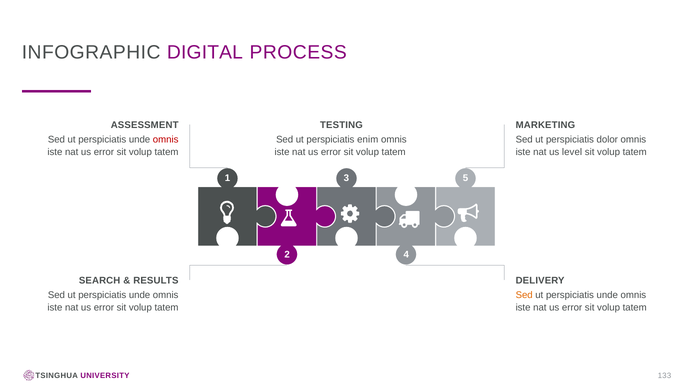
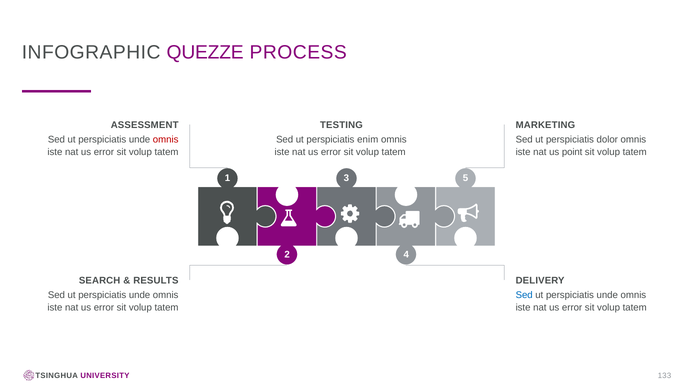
DIGITAL: DIGITAL -> QUEZZE
level: level -> point
Sed at (524, 295) colour: orange -> blue
